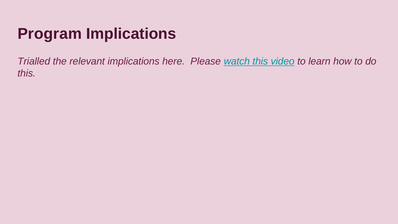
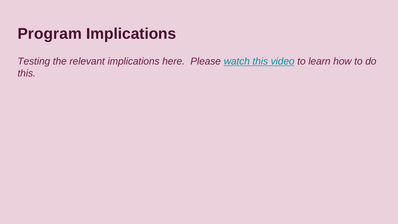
Trialled: Trialled -> Testing
